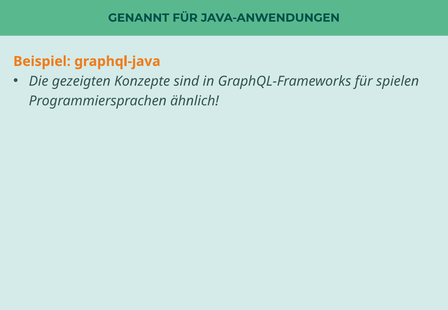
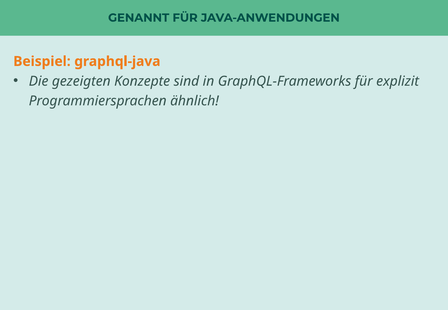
spielen: spielen -> explizit
